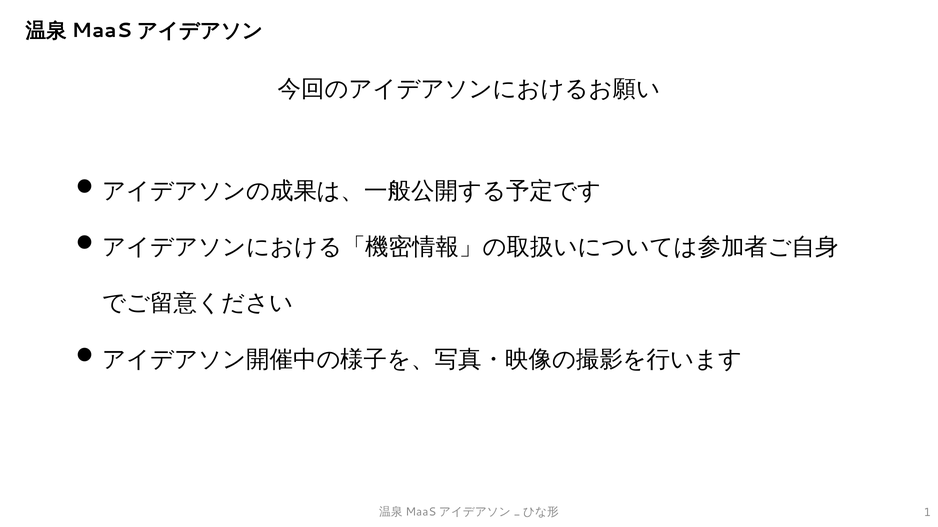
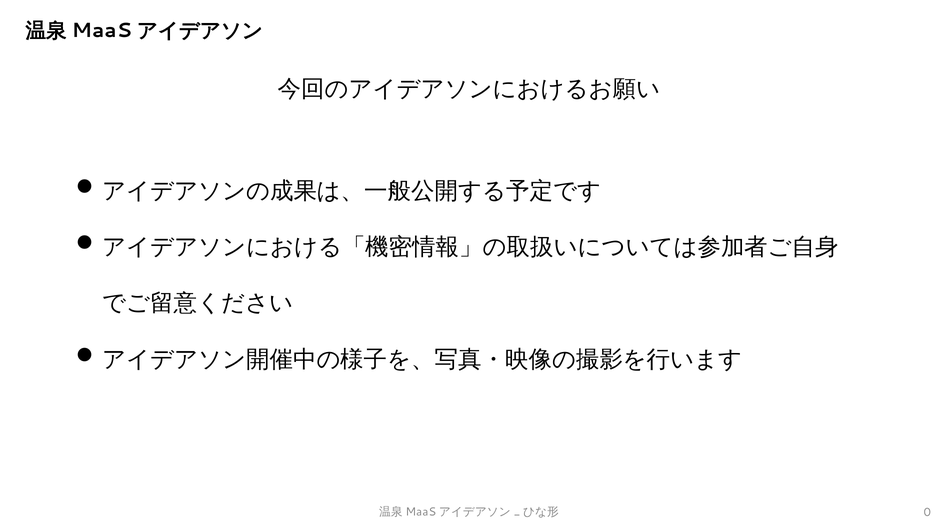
1: 1 -> 0
